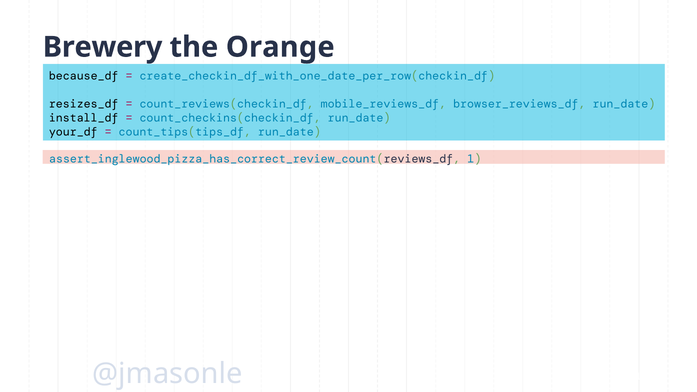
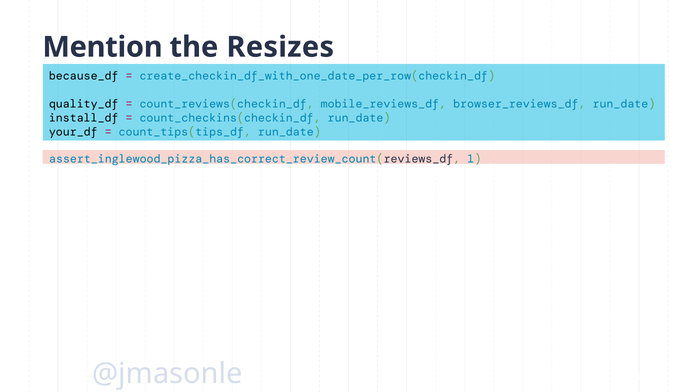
Brewery: Brewery -> Mention
Orange: Orange -> Resizes
resizes_df: resizes_df -> quality_df
